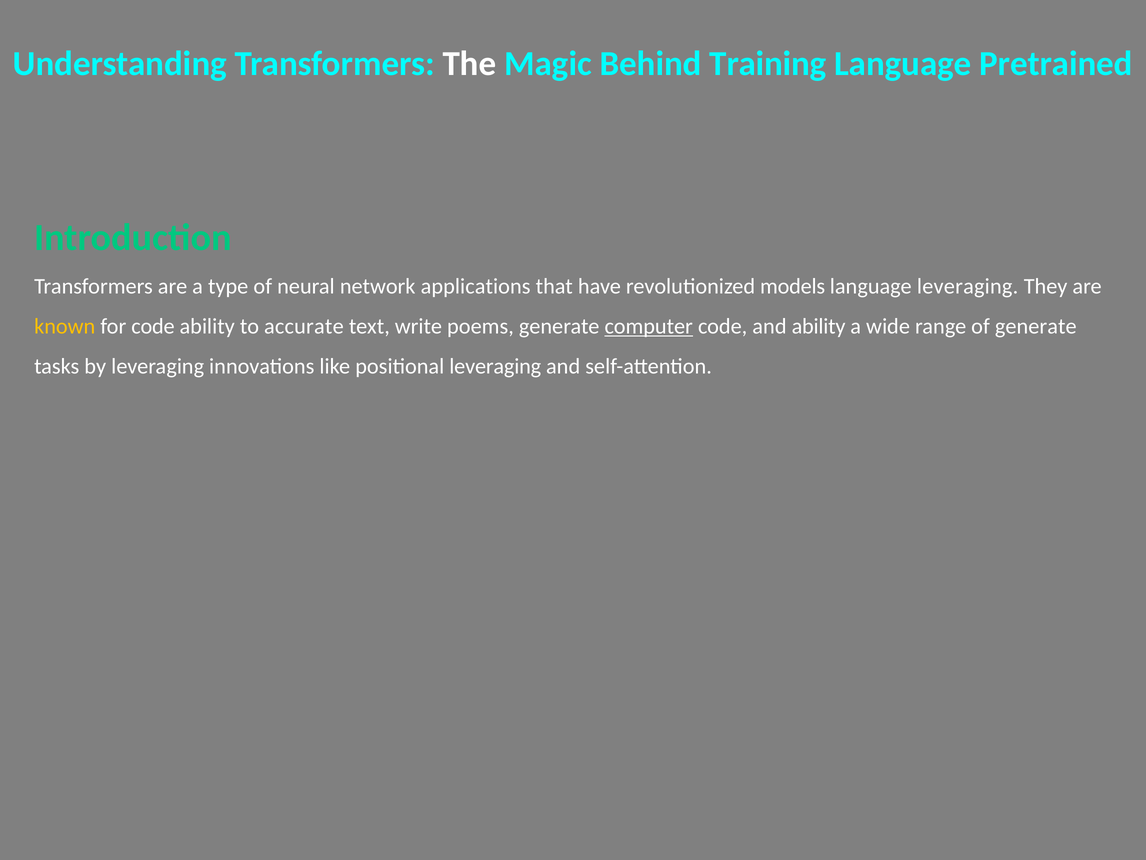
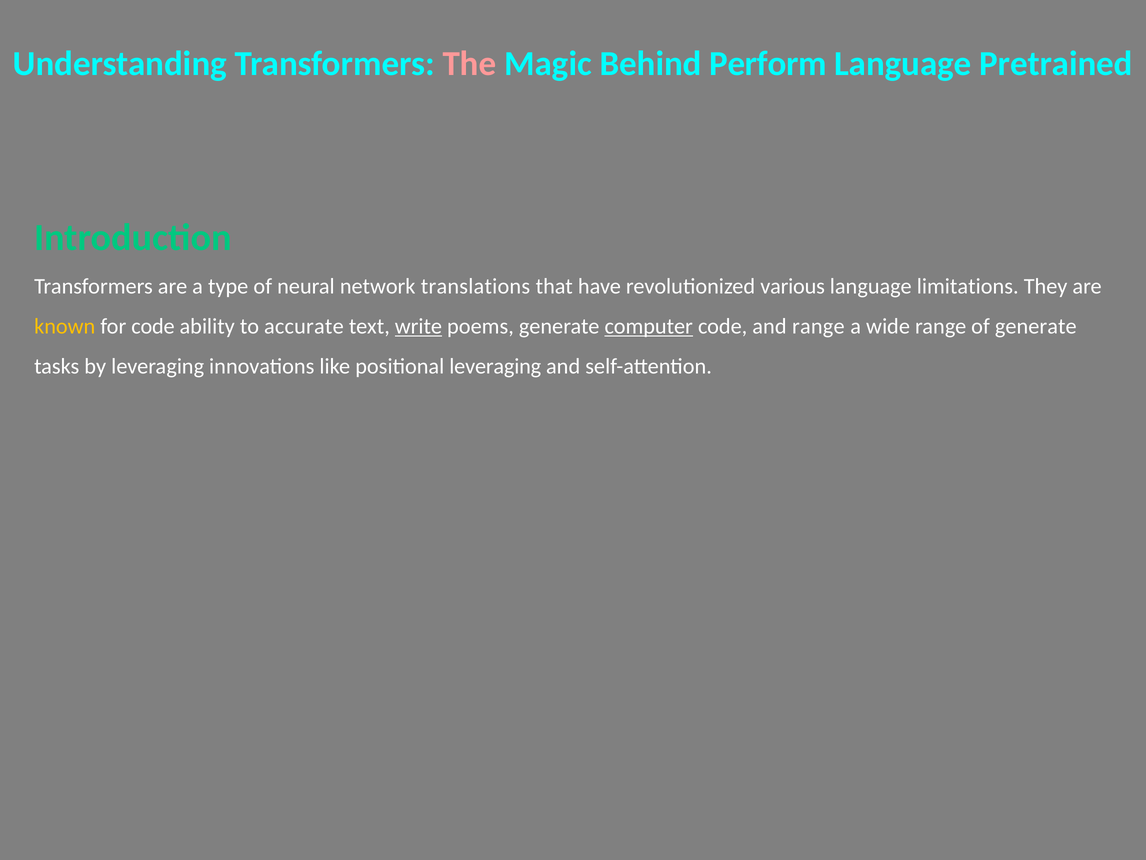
The colour: white -> pink
Training: Training -> Perform
applications: applications -> translations
models: models -> various
language leveraging: leveraging -> limitations
write underline: none -> present
and ability: ability -> range
